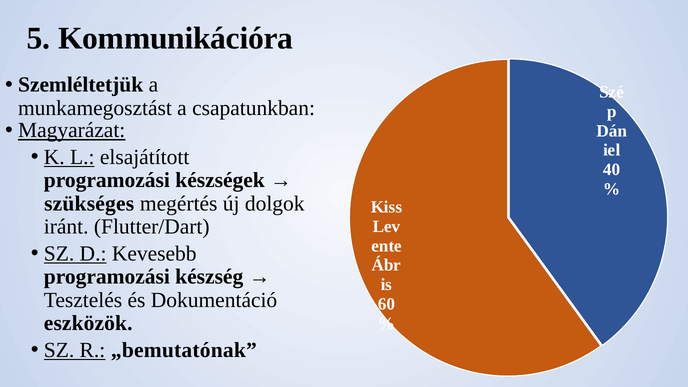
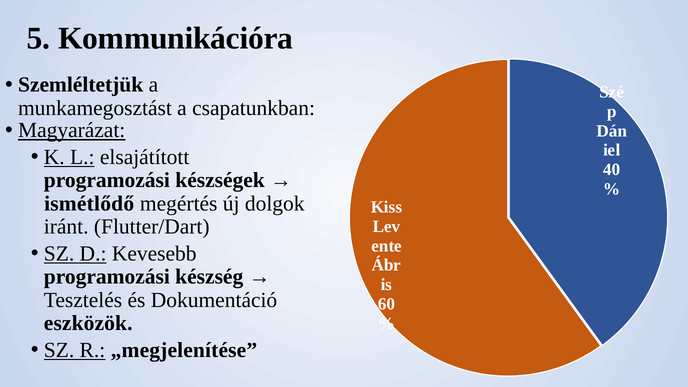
szükséges: szükséges -> ismétlődő
„bemutatónak: „bemutatónak -> „megjelenítése
